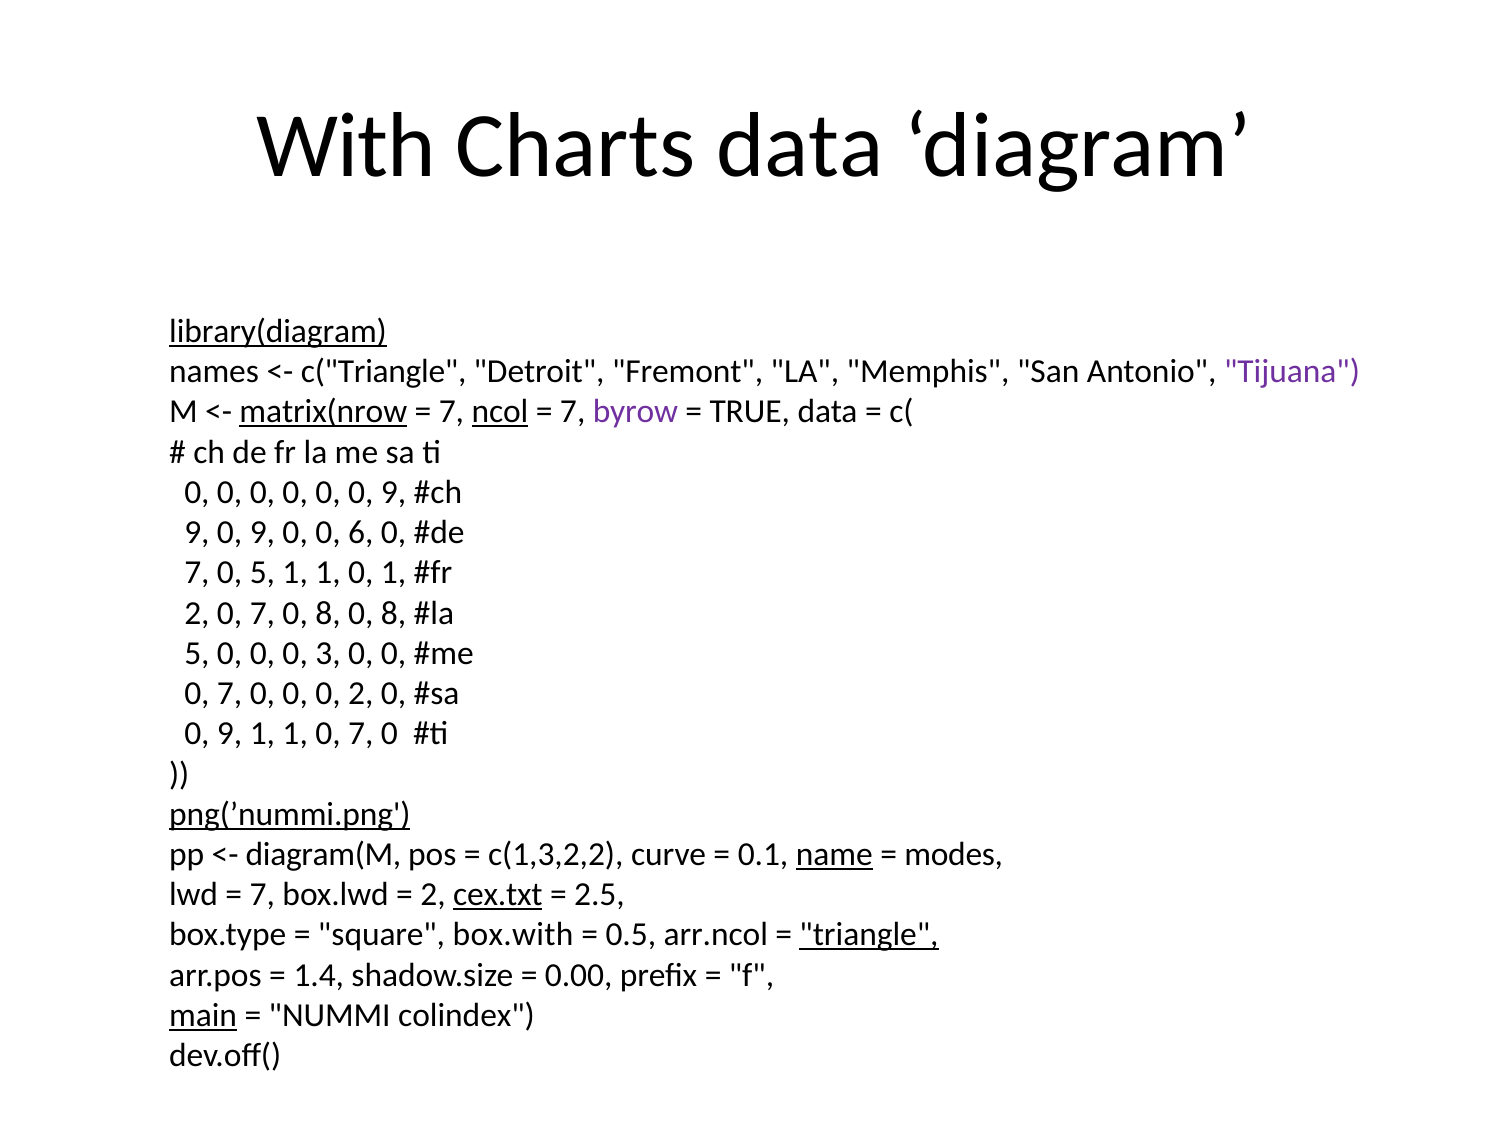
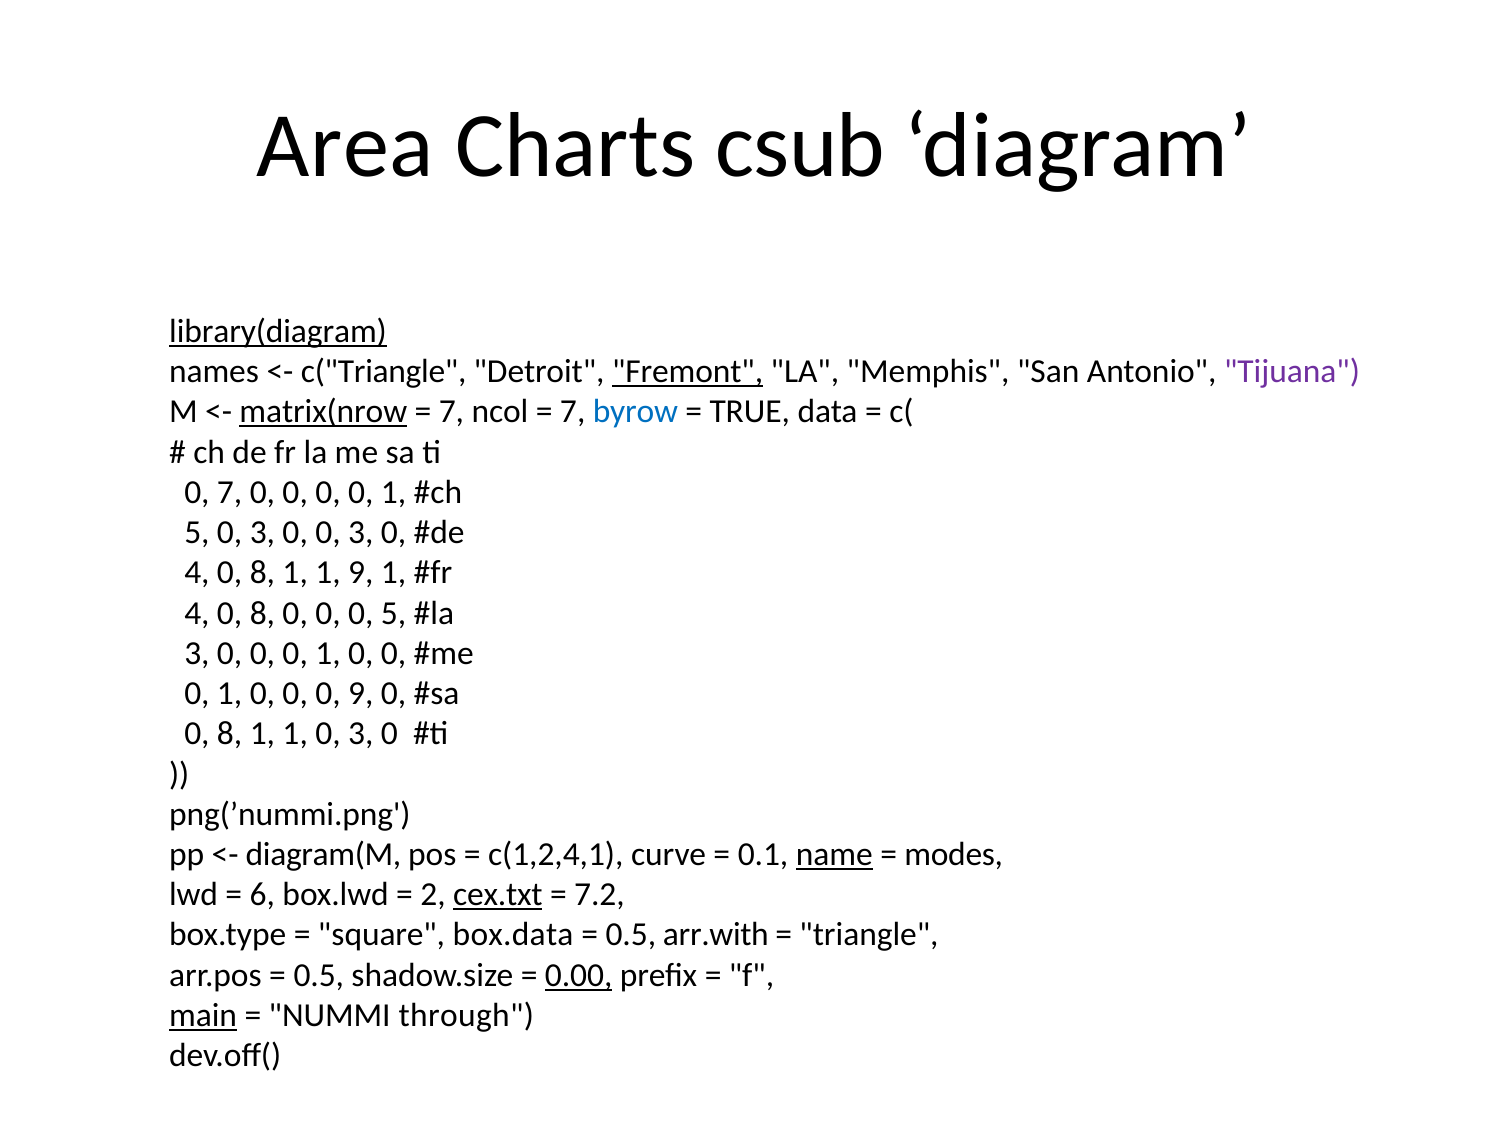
With: With -> Area
Charts data: data -> csub
Fremont underline: none -> present
ncol underline: present -> none
byrow colour: purple -> blue
0 at (230, 492): 0 -> 7
9 at (394, 492): 9 -> 1
9 at (197, 532): 9 -> 5
9 at (262, 532): 9 -> 3
0 0 6: 6 -> 3
7 at (197, 573): 7 -> 4
5 at (262, 573): 5 -> 8
0 at (361, 573): 0 -> 9
2 at (197, 613): 2 -> 4
7 at (262, 613): 7 -> 8
8 at (328, 613): 8 -> 0
8 at (394, 613): 8 -> 5
5 at (197, 653): 5 -> 3
3 at (328, 653): 3 -> 1
7 at (230, 693): 7 -> 1
0 2: 2 -> 9
9 at (230, 734): 9 -> 8
1 0 7: 7 -> 3
png(’nummi.png underline: present -> none
c(1,3,2,2: c(1,3,2,2 -> c(1,2,4,1
7 at (262, 894): 7 -> 6
2.5: 2.5 -> 7.2
box.with: box.with -> box.data
arr.ncol: arr.ncol -> arr.with
triangle underline: present -> none
1.4 at (319, 975): 1.4 -> 0.5
0.00 underline: none -> present
colindex: colindex -> through
